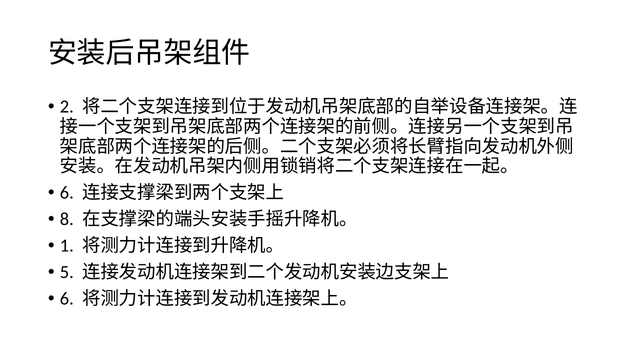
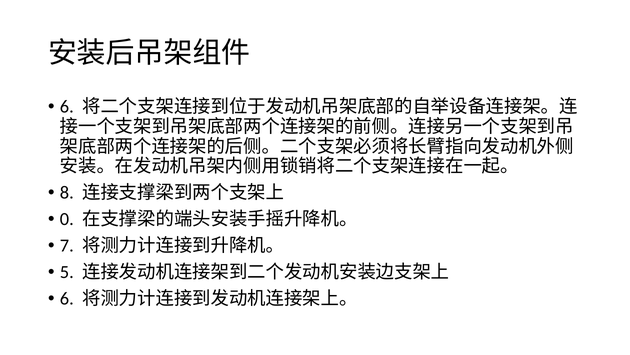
2 at (67, 107): 2 -> 6
6 at (67, 192): 6 -> 8
8: 8 -> 0
1: 1 -> 7
